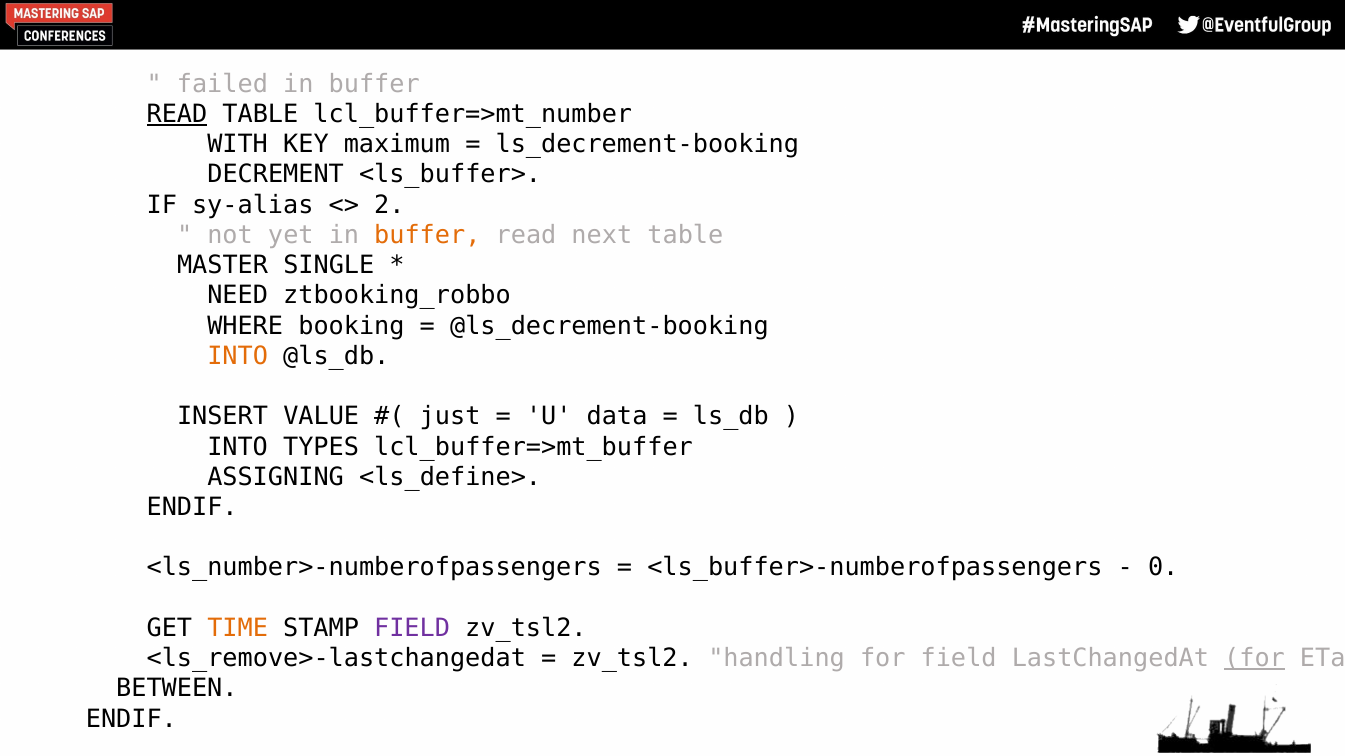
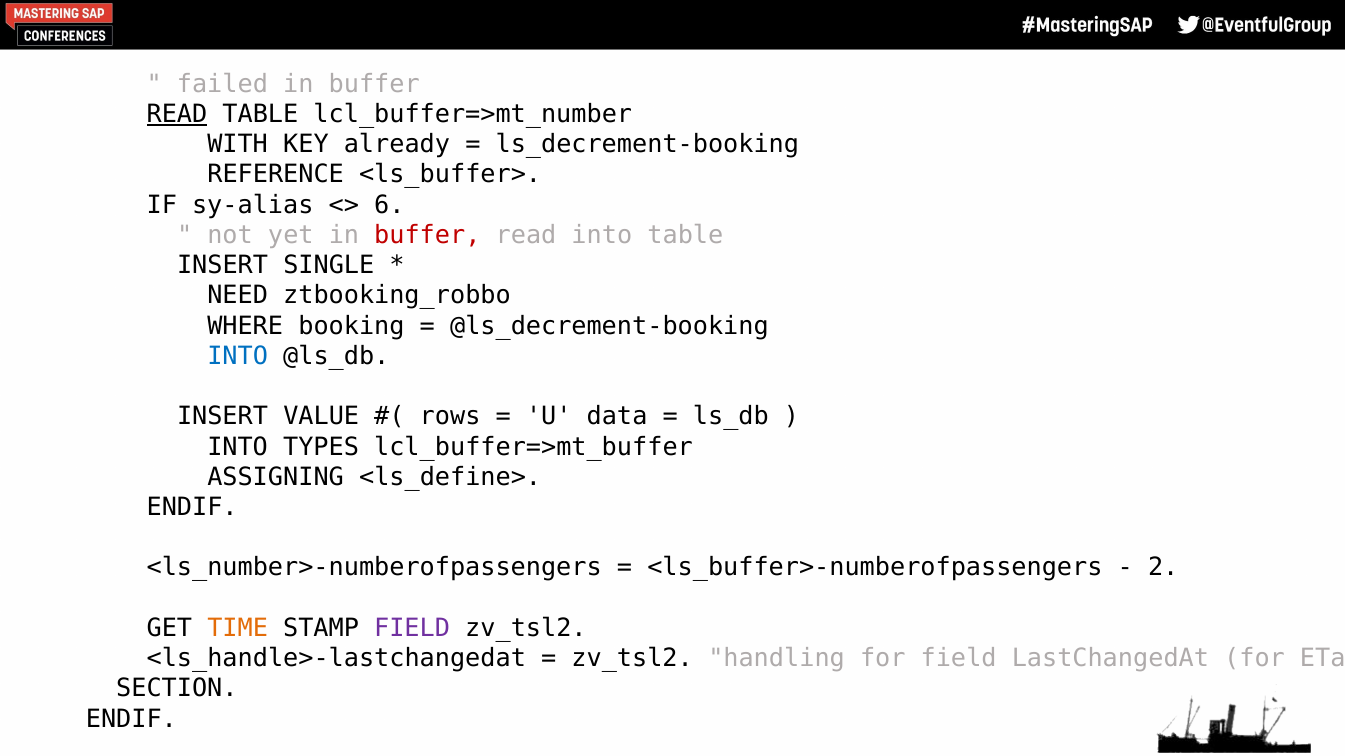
KEY maximum: maximum -> already
DECREMENT at (276, 175): DECREMENT -> REFERENCE
2: 2 -> 6
buffer at (427, 235) colour: orange -> red
read next: next -> into
MASTER at (223, 265): MASTER -> INSERT
INTO at (238, 356) colour: orange -> blue
just at (450, 417): just -> rows
0 at (1163, 568): 0 -> 2
<ls_remove>-lastchangedat: <ls_remove>-lastchangedat -> <ls_handle>-lastchangedat
for at (1255, 659) underline: present -> none
BETWEEN: BETWEEN -> SECTION
